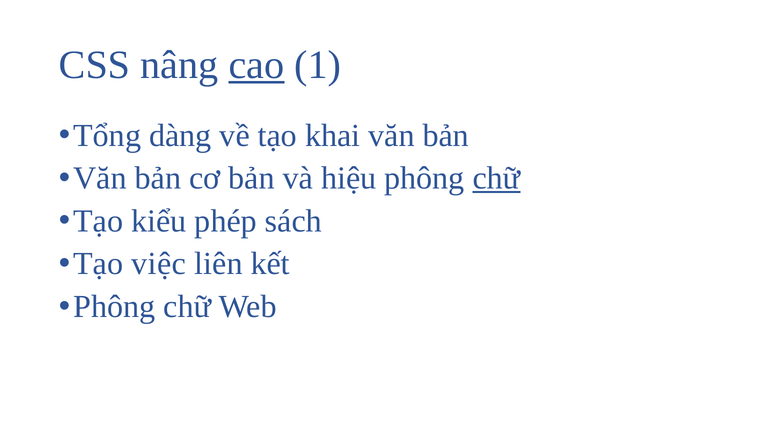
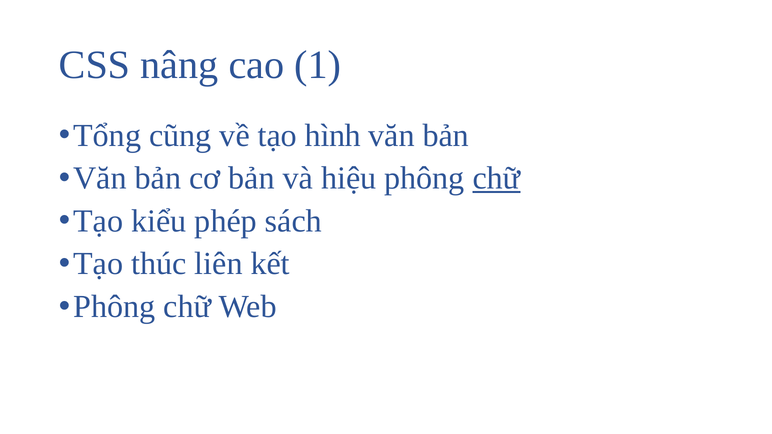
cao underline: present -> none
dàng: dàng -> cũng
khai: khai -> hình
việc: việc -> thúc
